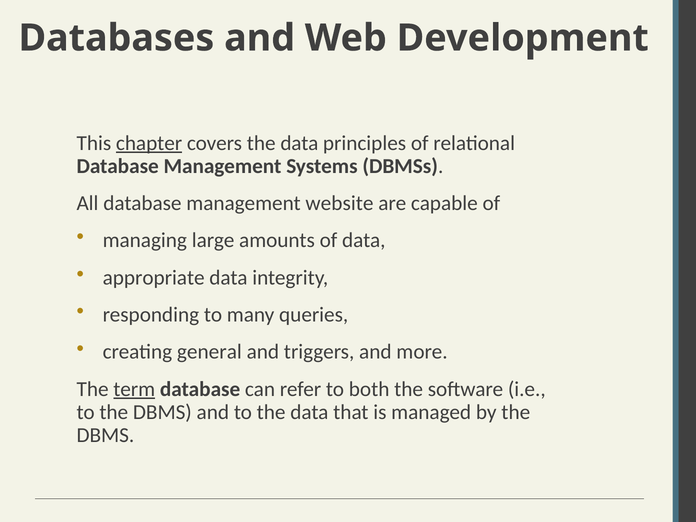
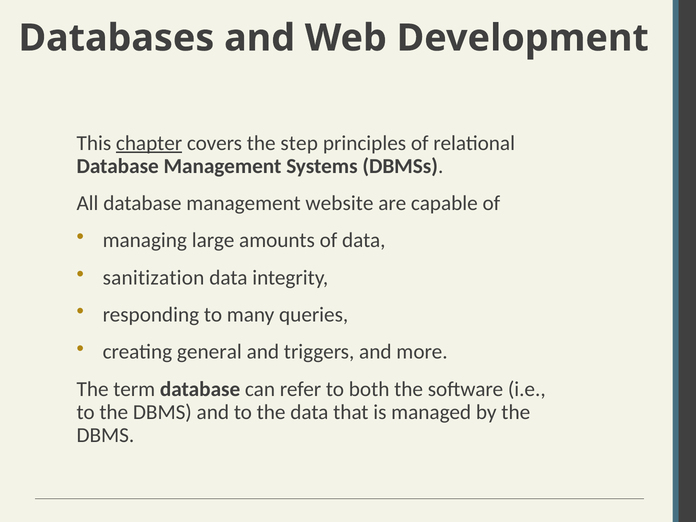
covers the data: data -> step
appropriate: appropriate -> sanitization
term underline: present -> none
